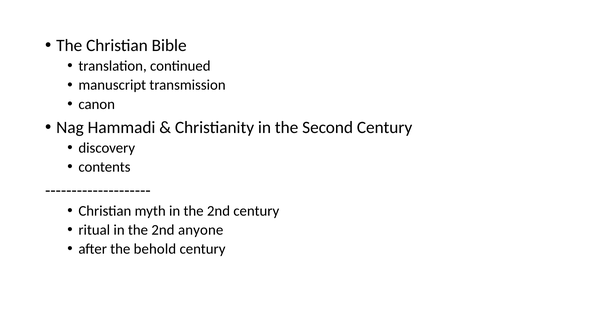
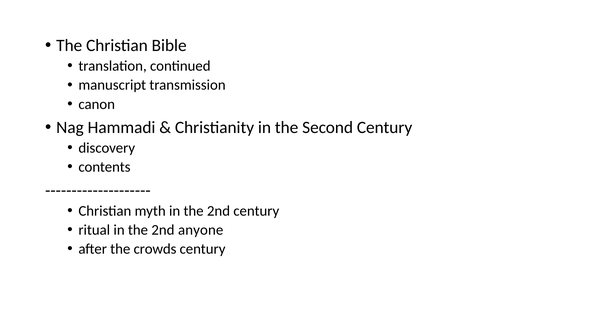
behold: behold -> crowds
